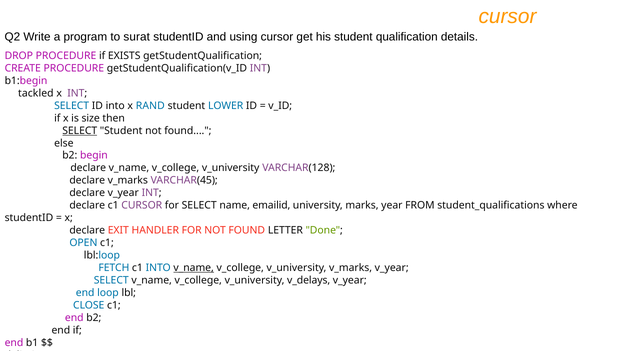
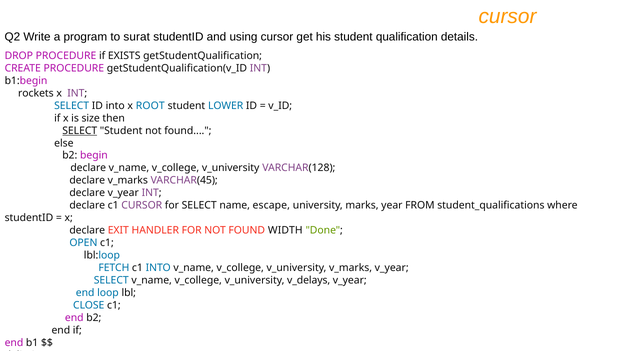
tackled: tackled -> rockets
RAND: RAND -> ROOT
emailid: emailid -> escape
LETTER: LETTER -> WIDTH
v_name at (194, 268) underline: present -> none
